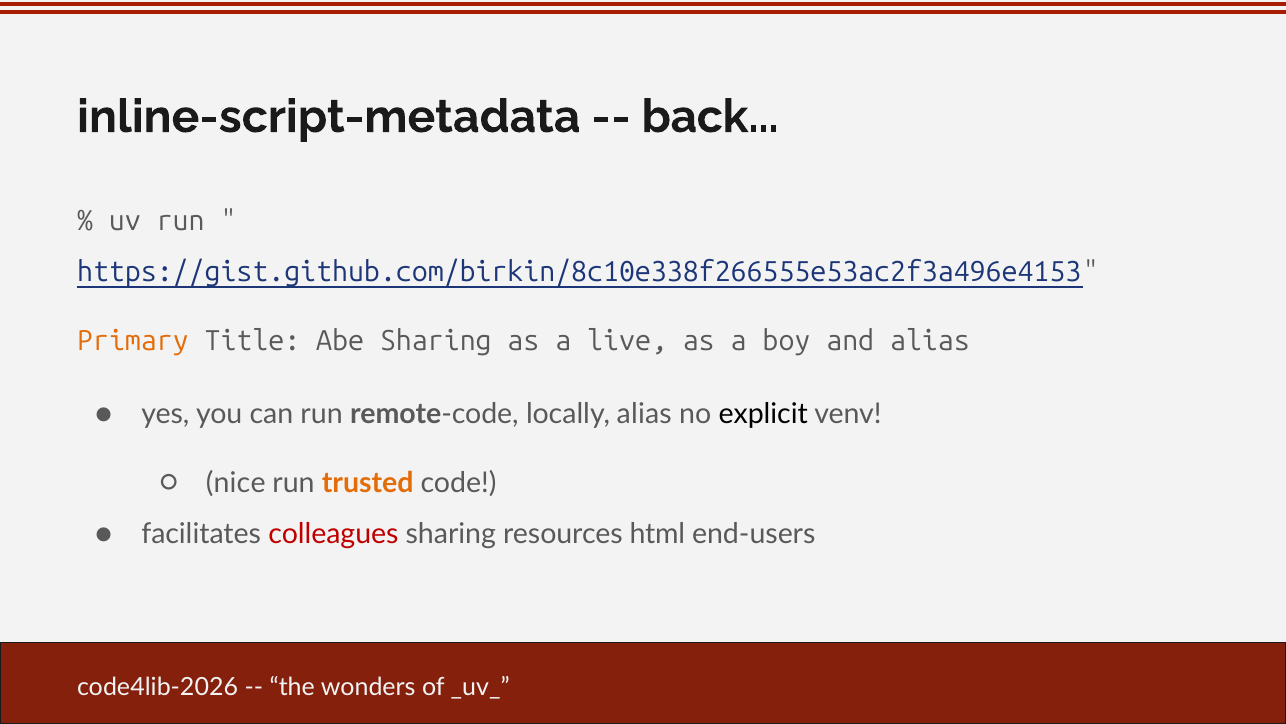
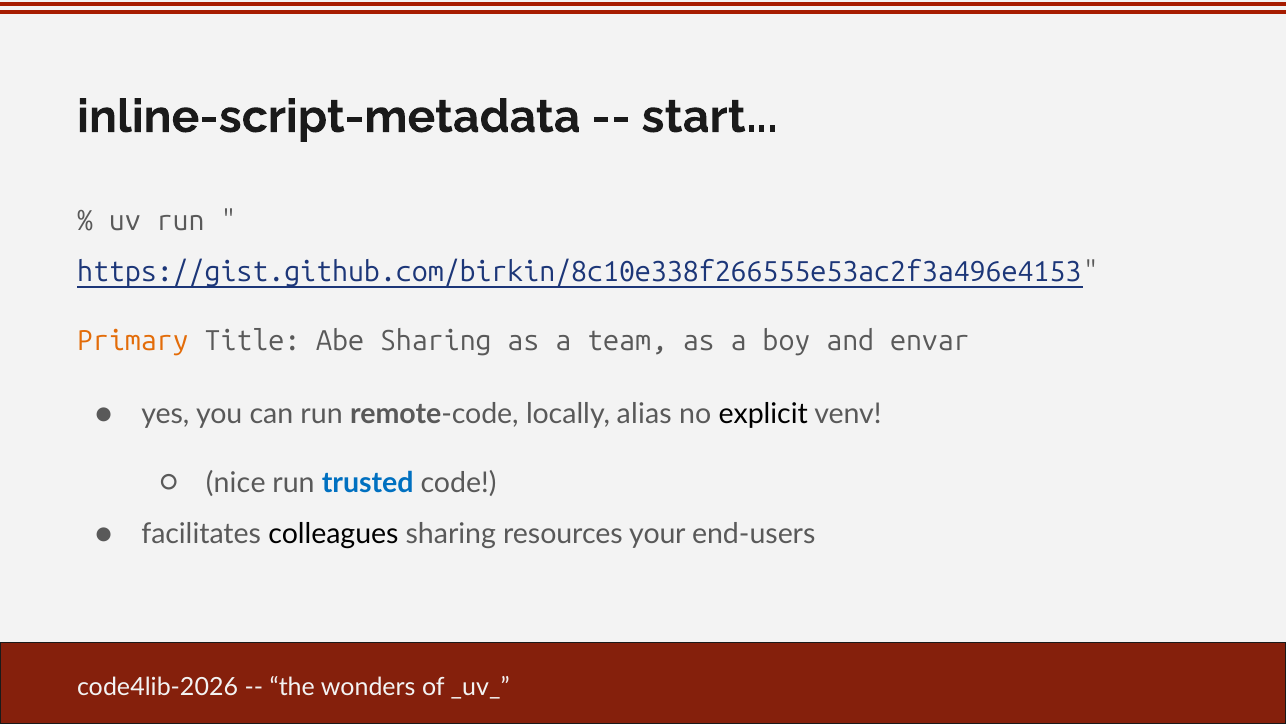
back: back -> start
live: live -> team
and alias: alias -> envar
trusted colour: orange -> blue
colleagues colour: red -> black
html: html -> your
